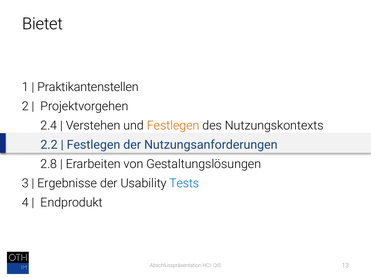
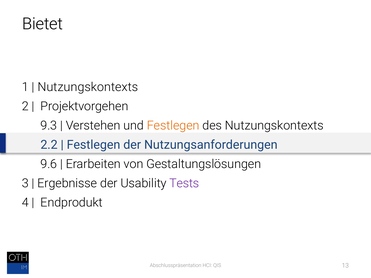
Praktikantenstellen at (88, 87): Praktikantenstellen -> Nutzungskontexts
2.4: 2.4 -> 9.3
2.8: 2.8 -> 9.6
Tests colour: blue -> purple
